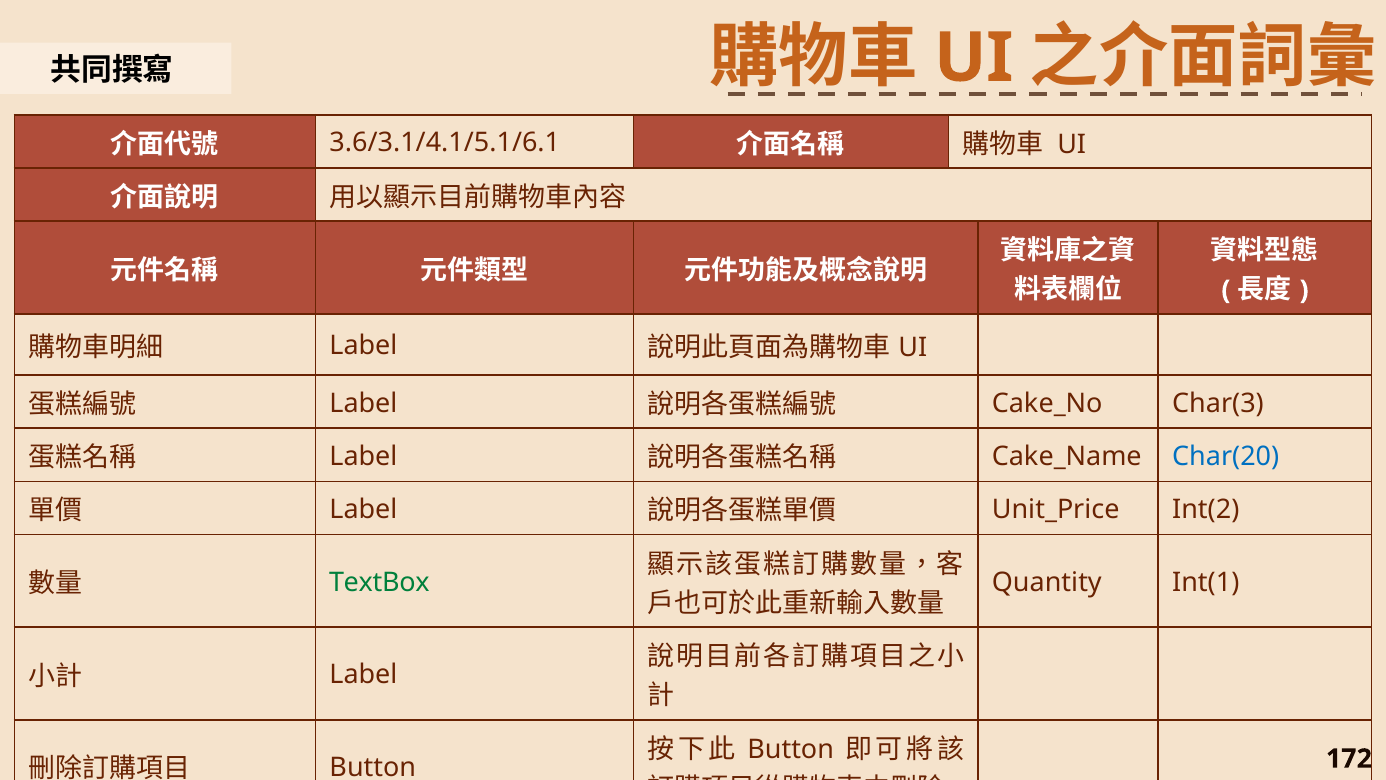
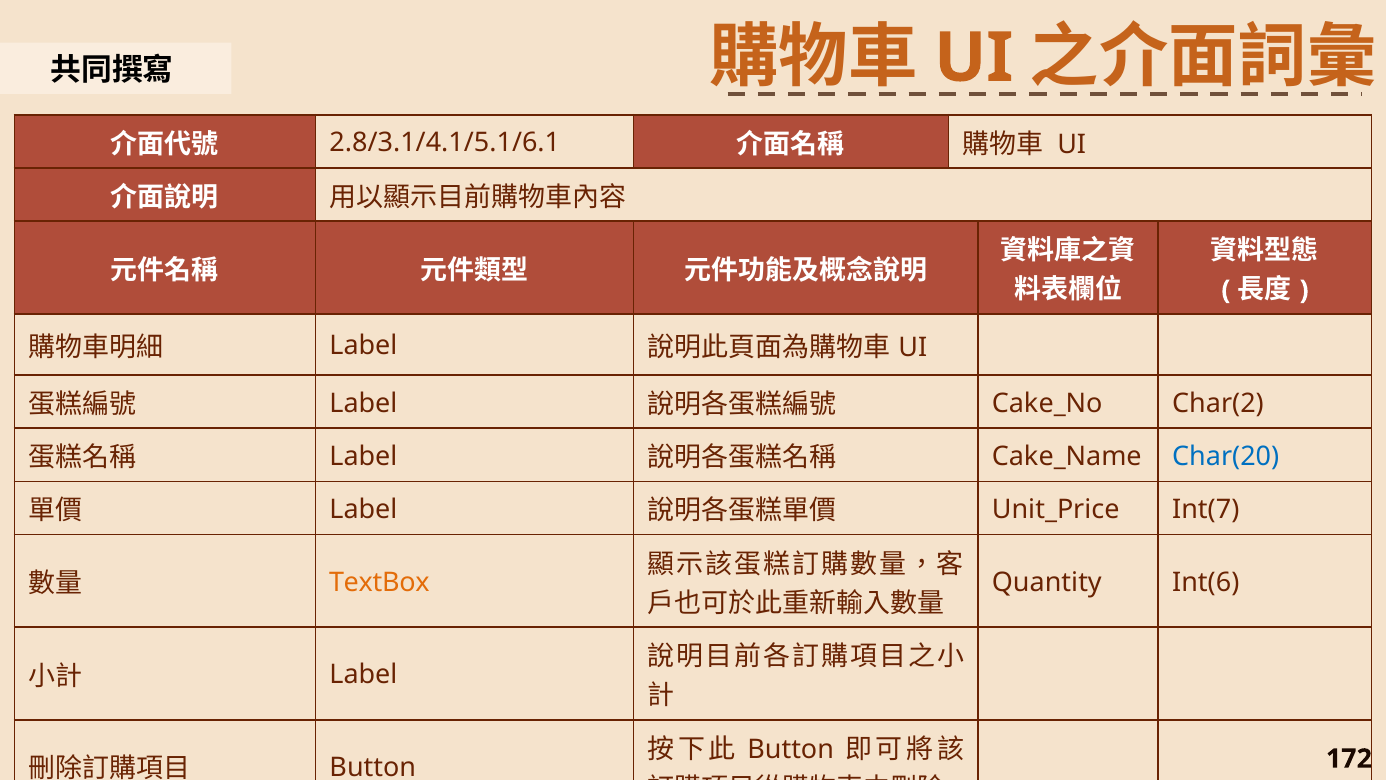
3.6/3.1/4.1/5.1/6.1: 3.6/3.1/4.1/5.1/6.1 -> 2.8/3.1/4.1/5.1/6.1
Char(3: Char(3 -> Char(2
Int(2: Int(2 -> Int(7
TextBox colour: green -> orange
Int(1: Int(1 -> Int(6
